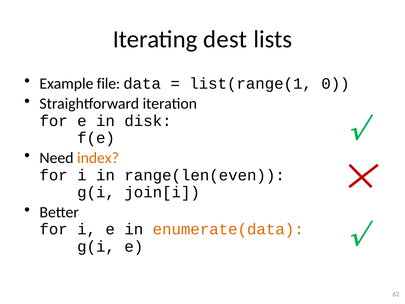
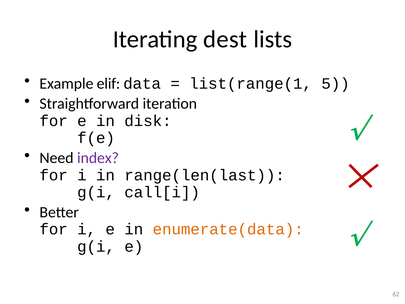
file: file -> elif
0: 0 -> 5
index colour: orange -> purple
range(len(even: range(len(even -> range(len(last
join[i: join[i -> call[i
